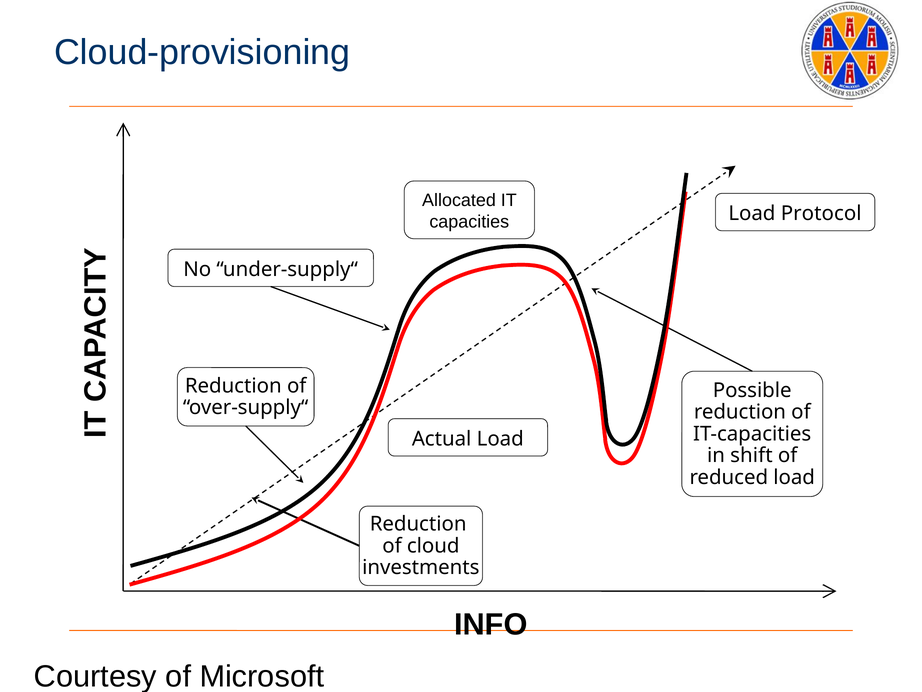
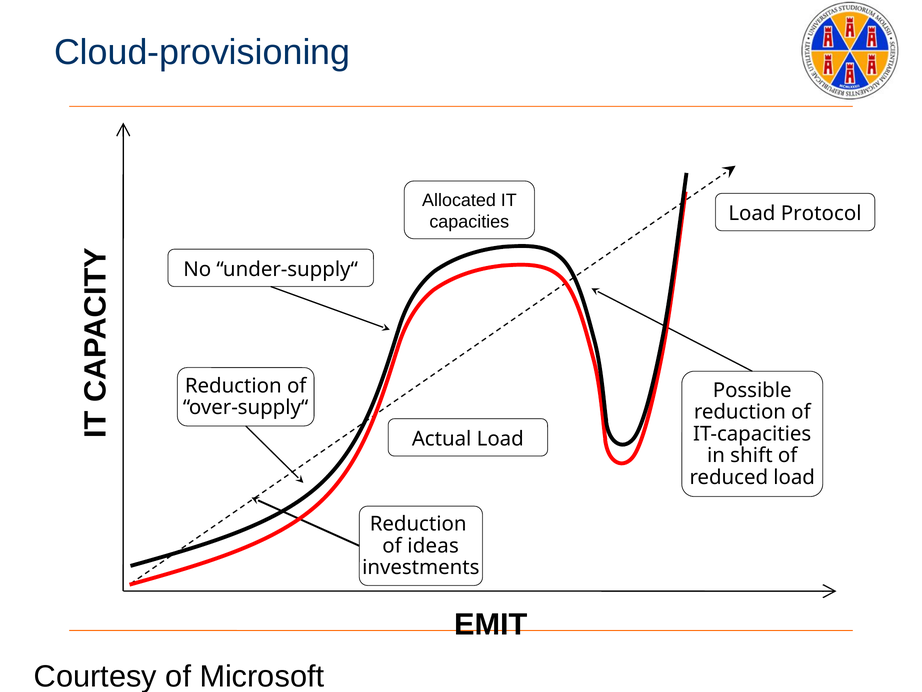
cloud: cloud -> ideas
INFO: INFO -> EMIT
